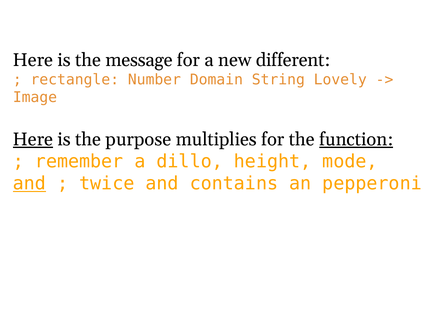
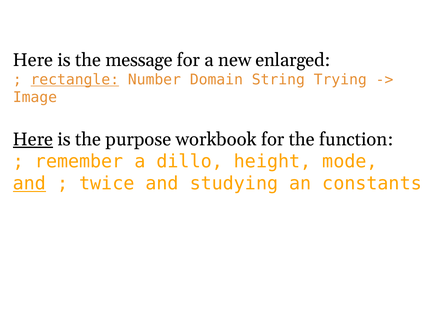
different: different -> enlarged
rectangle underline: none -> present
Lovely: Lovely -> Trying
multiplies: multiplies -> workbook
function underline: present -> none
contains: contains -> studying
pepperoni: pepperoni -> constants
